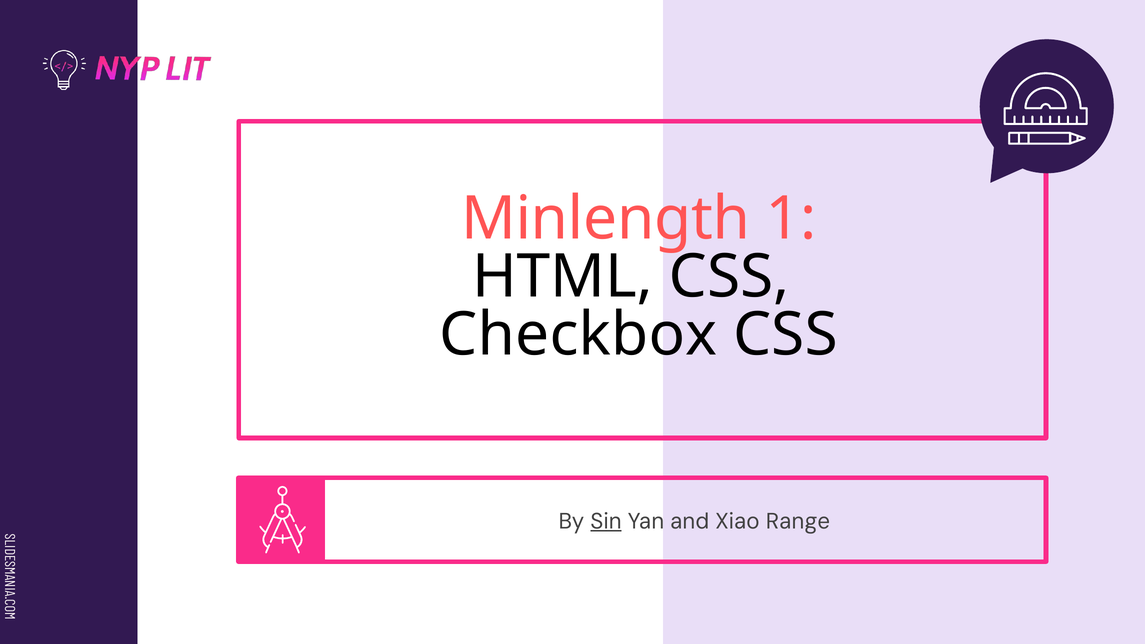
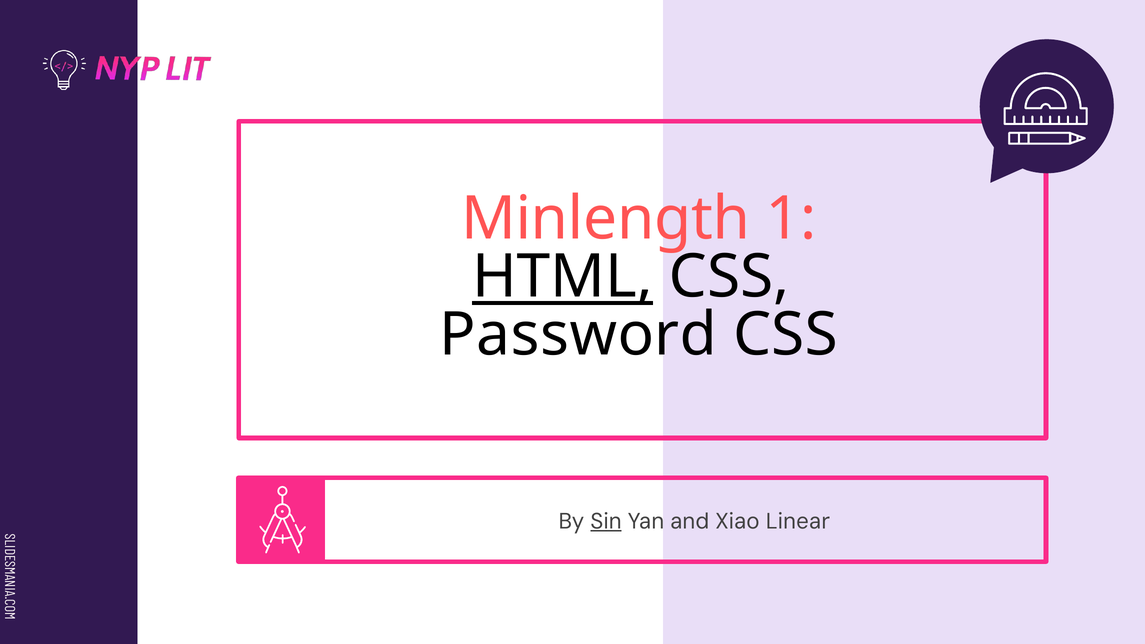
HTML underline: none -> present
Checkbox: Checkbox -> Password
Range: Range -> Linear
